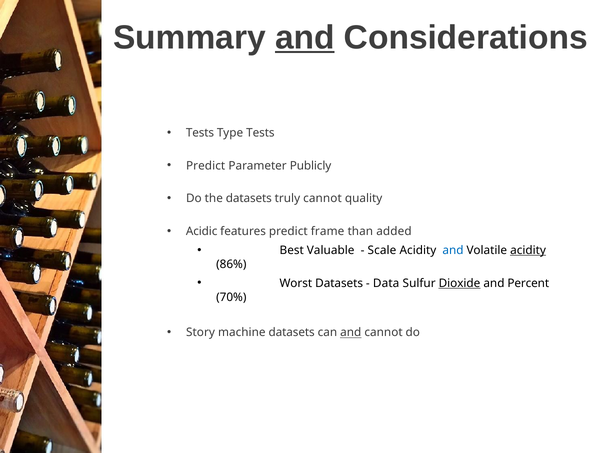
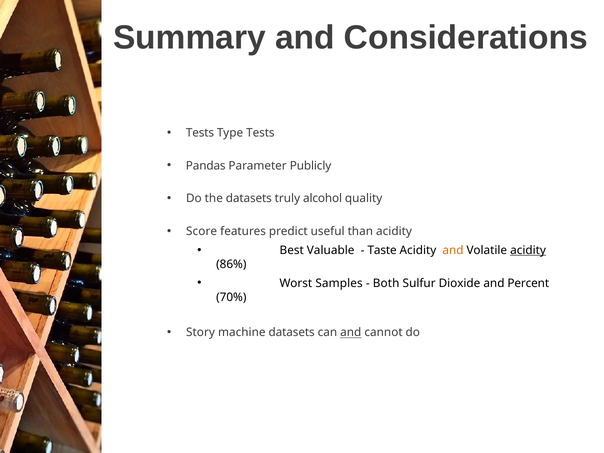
and at (305, 38) underline: present -> none
Predict at (206, 166): Predict -> Pandas
truly cannot: cannot -> alcohol
Acidic: Acidic -> Score
frame: frame -> useful
than added: added -> acidity
Scale: Scale -> Taste
and at (453, 250) colour: blue -> orange
Worst Datasets: Datasets -> Samples
Data: Data -> Both
Dioxide underline: present -> none
